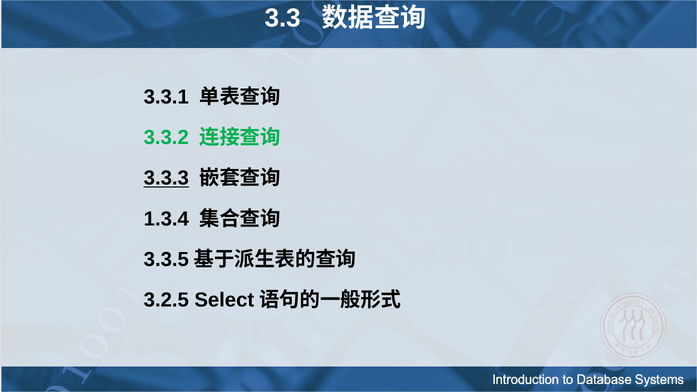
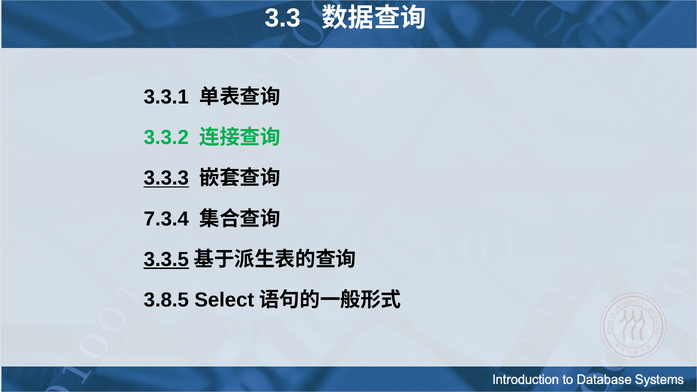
1.3.4: 1.3.4 -> 7.3.4
3.3.5 underline: none -> present
3.2.5: 3.2.5 -> 3.8.5
